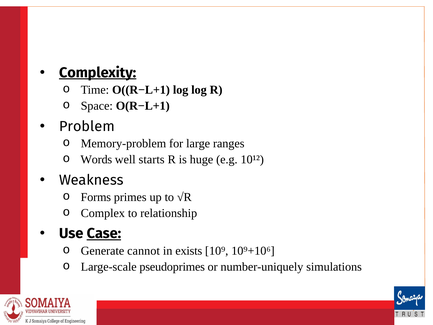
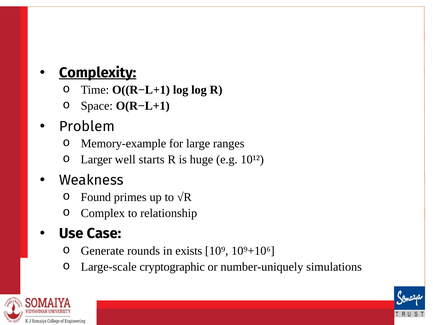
Memory-problem: Memory-problem -> Memory-example
Words: Words -> Larger
Forms: Forms -> Found
Case underline: present -> none
cannot: cannot -> rounds
pseudoprimes: pseudoprimes -> cryptographic
